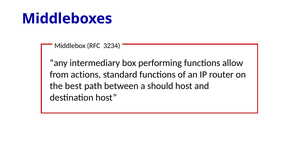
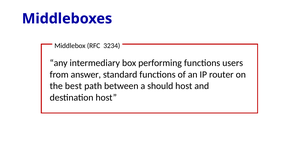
allow: allow -> users
actions: actions -> answer
